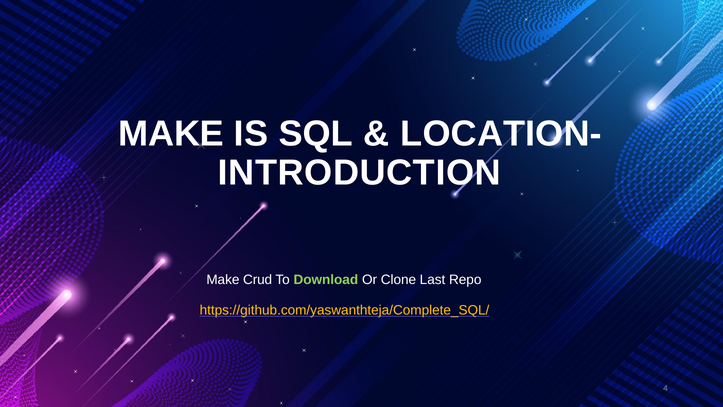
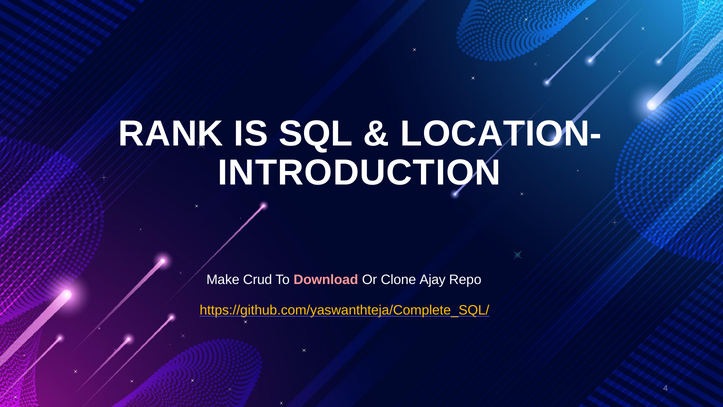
MAKE at (171, 134): MAKE -> RANK
Download colour: light green -> pink
Last: Last -> Ajay
